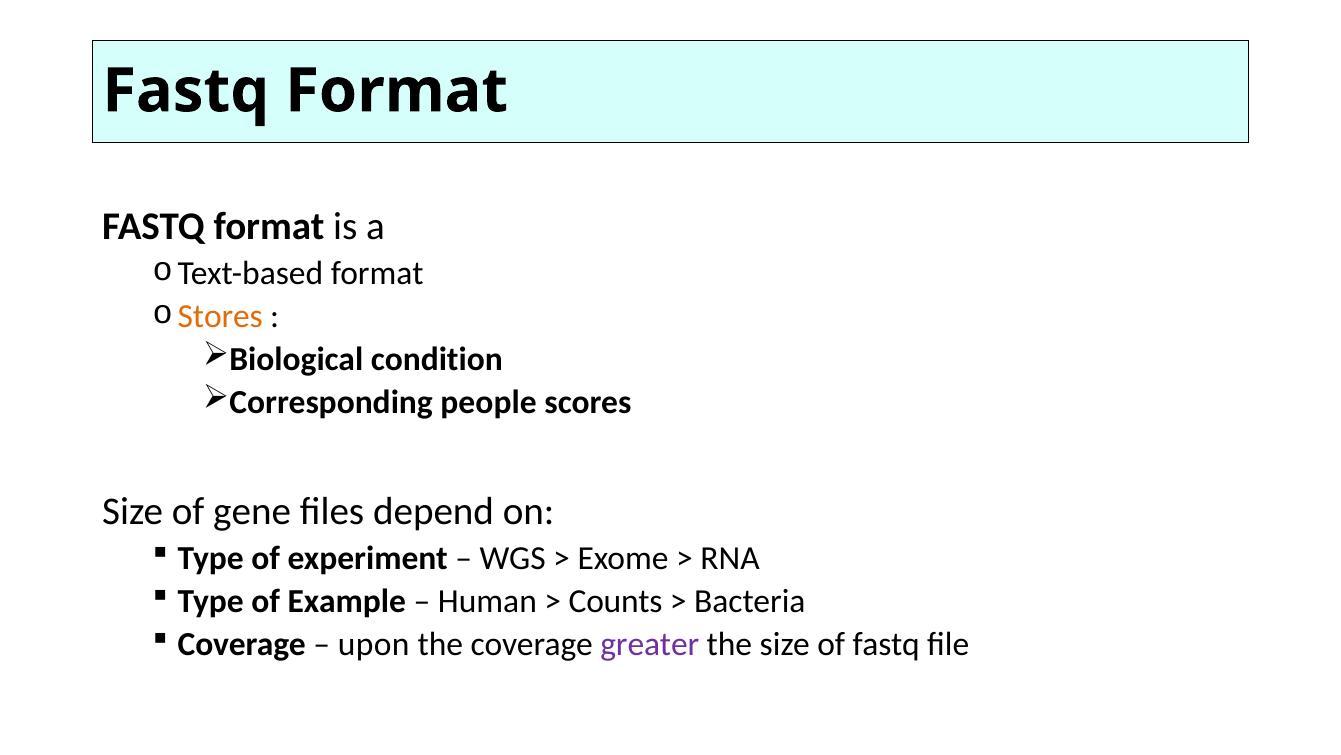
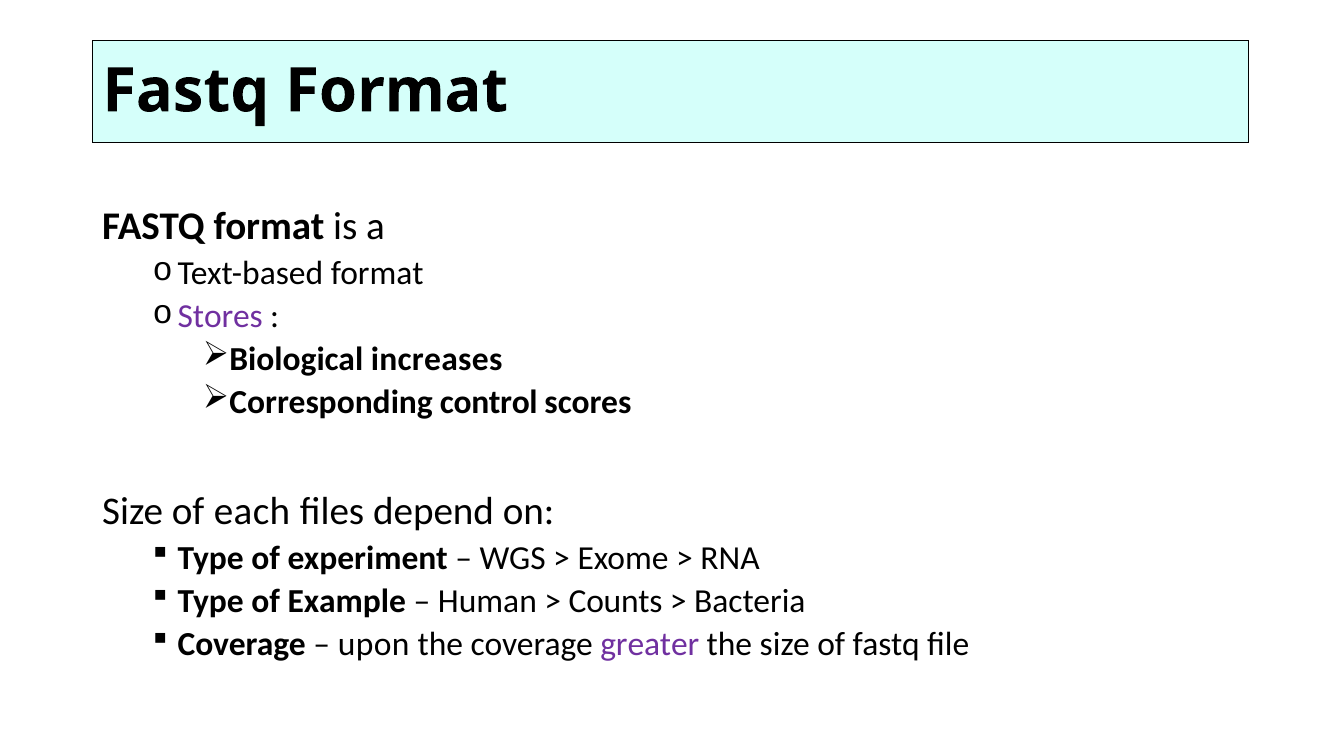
Stores colour: orange -> purple
condition: condition -> increases
people: people -> control
gene: gene -> each
